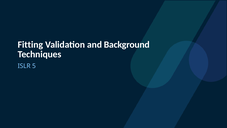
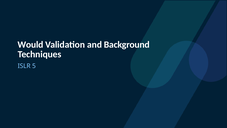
Fitting: Fitting -> Would
